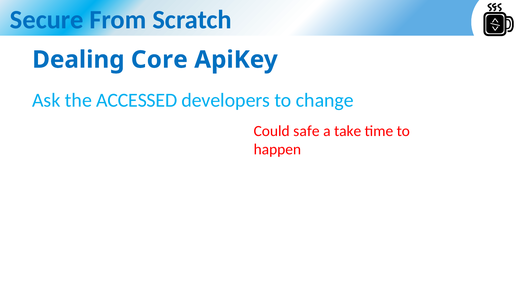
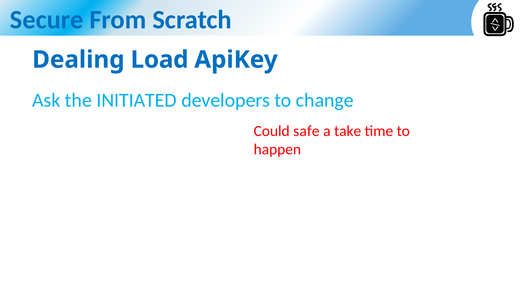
Core: Core -> Load
ACCESSED: ACCESSED -> INITIATED
